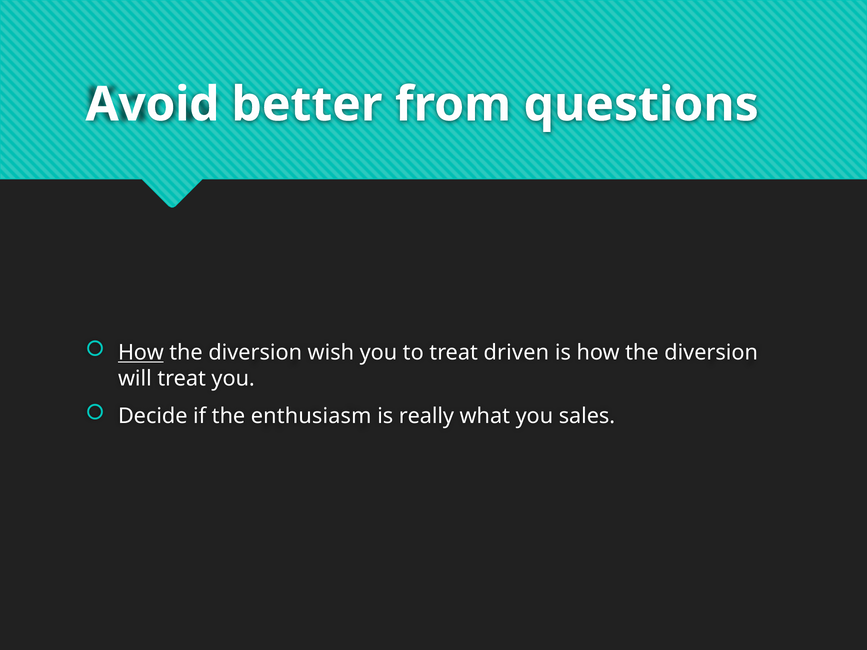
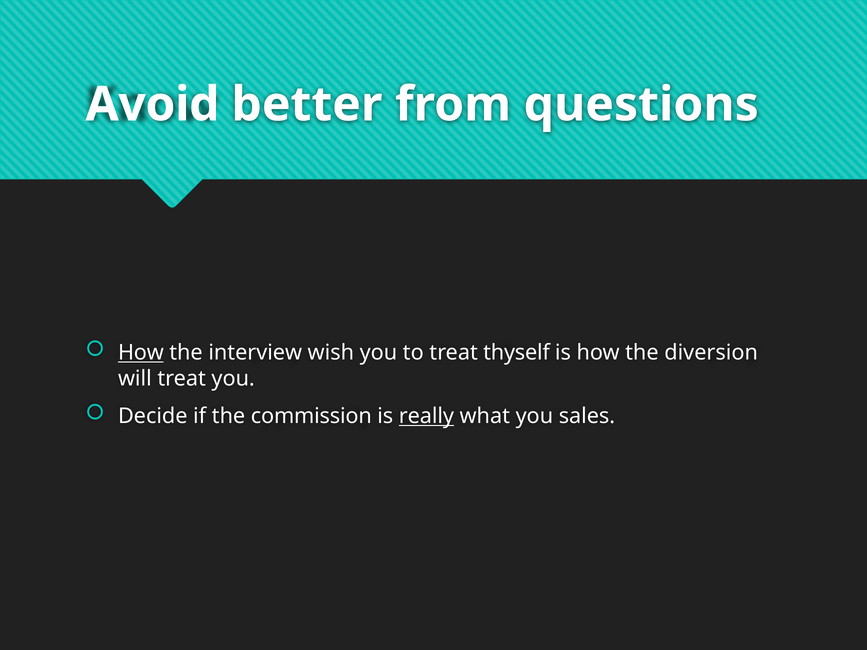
diversion at (255, 353): diversion -> interview
driven: driven -> thyself
enthusiasm: enthusiasm -> commission
really underline: none -> present
